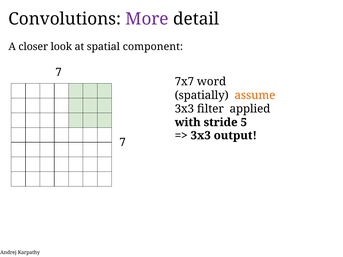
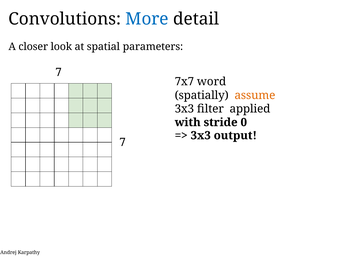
More colour: purple -> blue
component: component -> parameters
5: 5 -> 0
